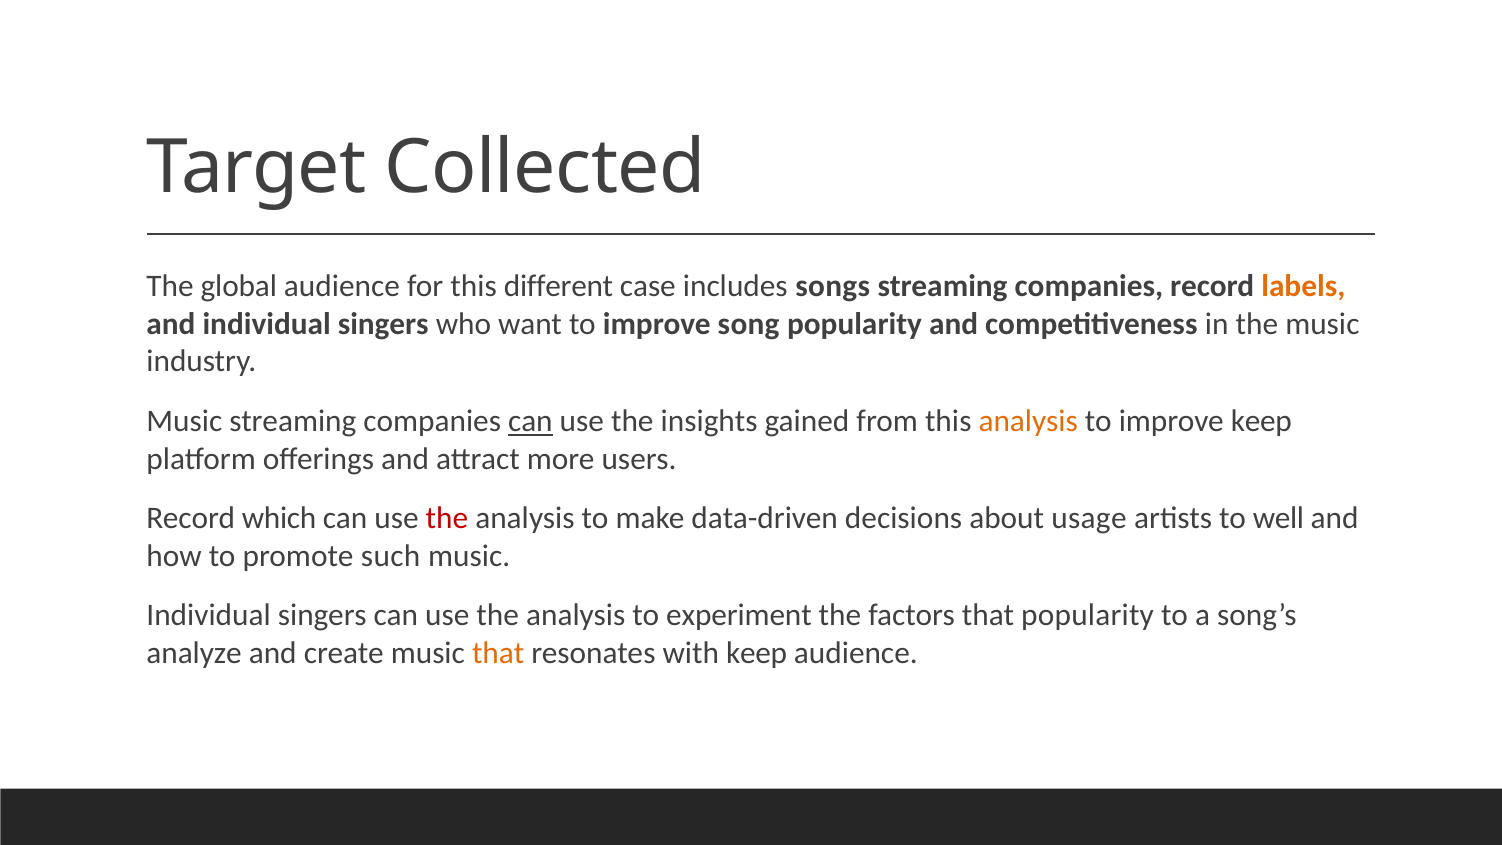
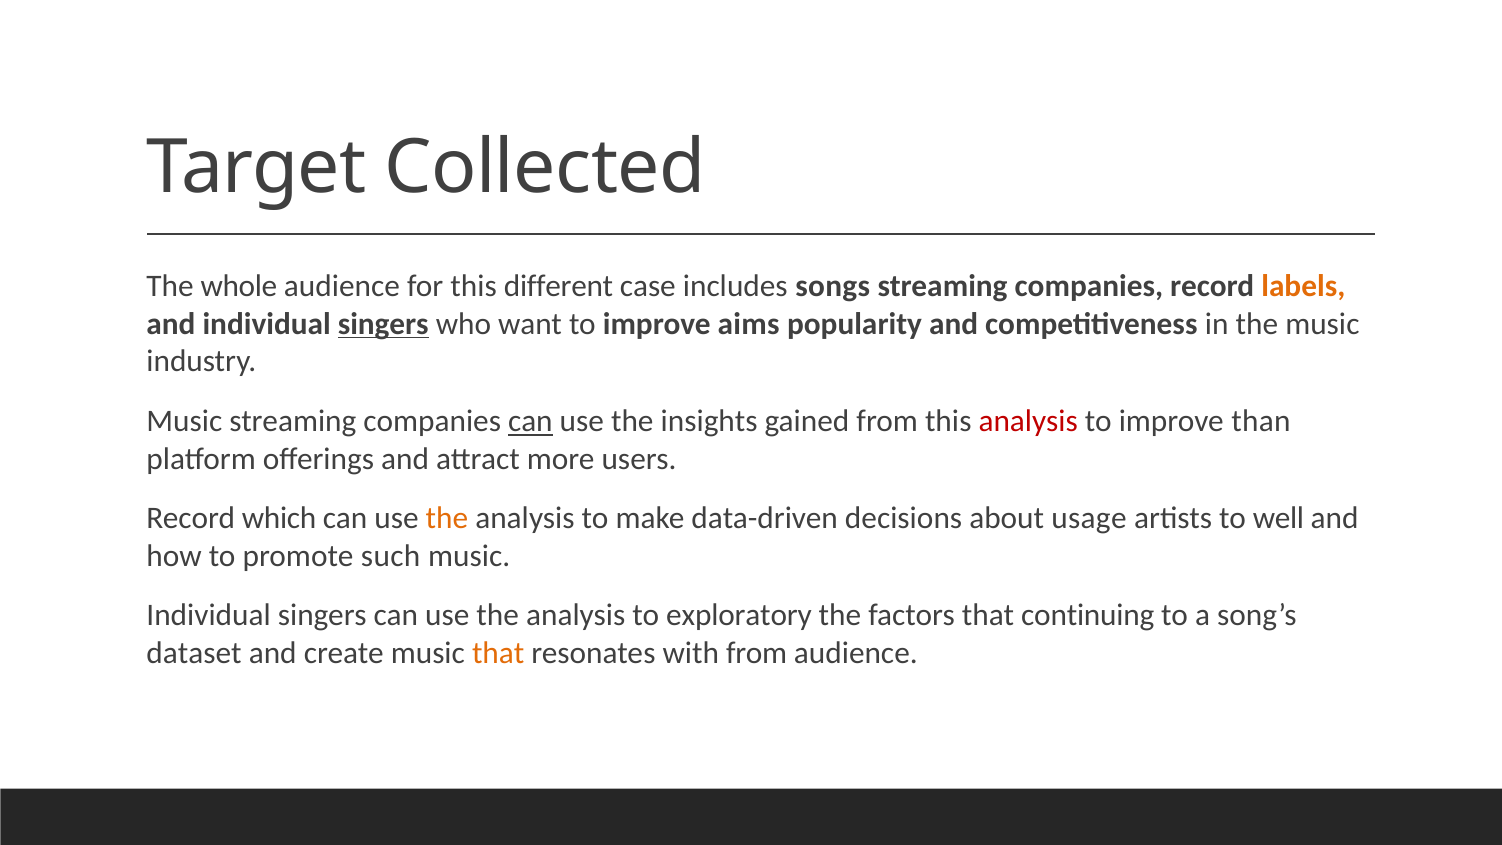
global: global -> whole
singers at (383, 324) underline: none -> present
song: song -> aims
analysis at (1028, 421) colour: orange -> red
improve keep: keep -> than
the at (447, 518) colour: red -> orange
experiment: experiment -> exploratory
that popularity: popularity -> continuing
analyze: analyze -> dataset
with keep: keep -> from
